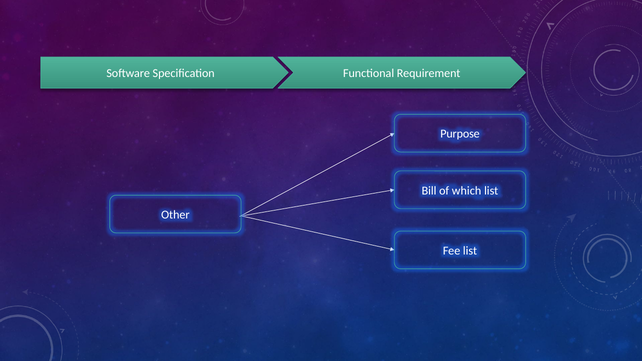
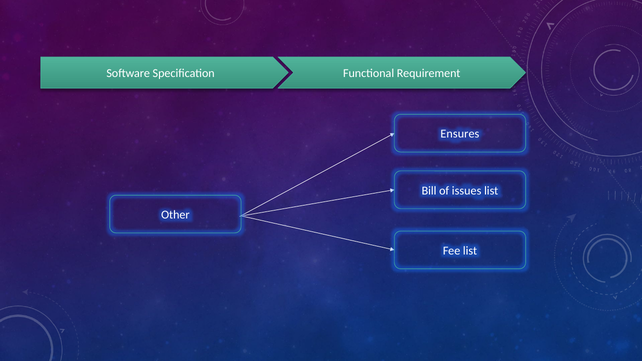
Purpose: Purpose -> Ensures
which: which -> issues
